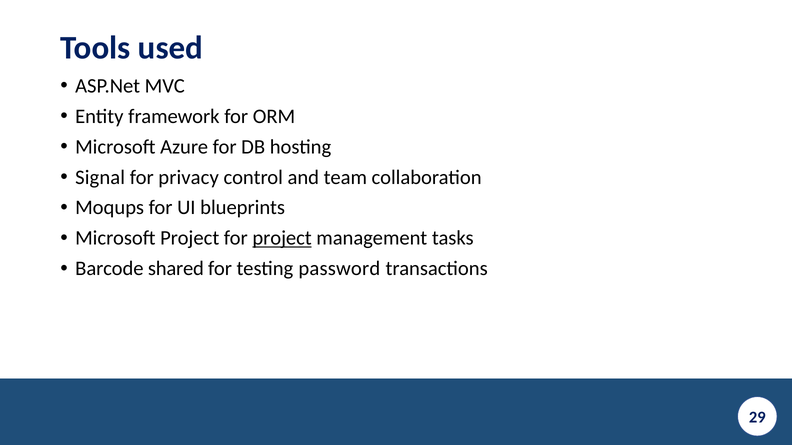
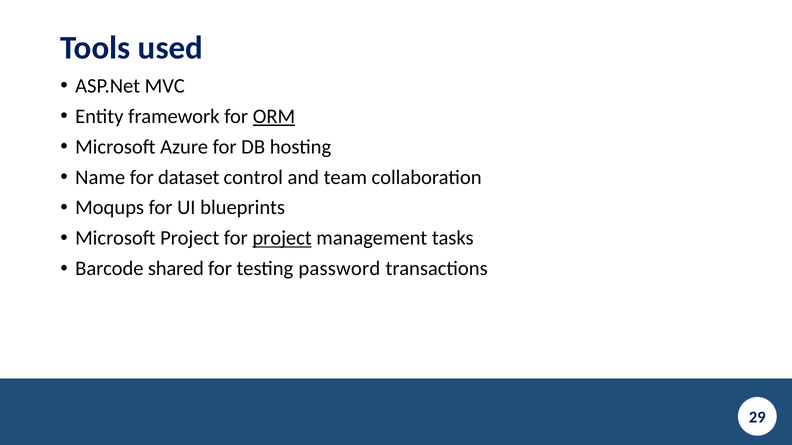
ORM underline: none -> present
Signal: Signal -> Name
privacy: privacy -> dataset
